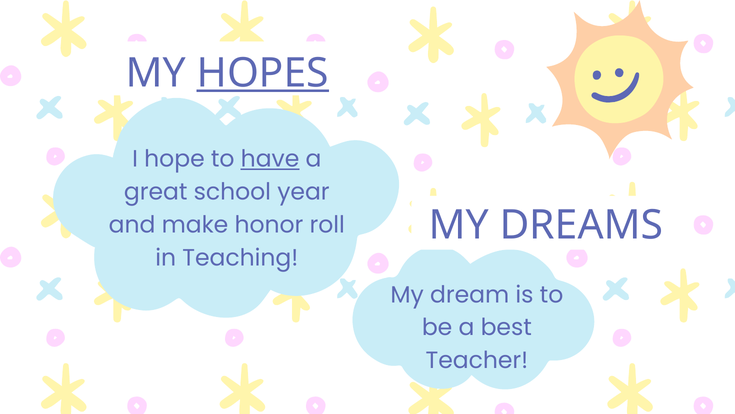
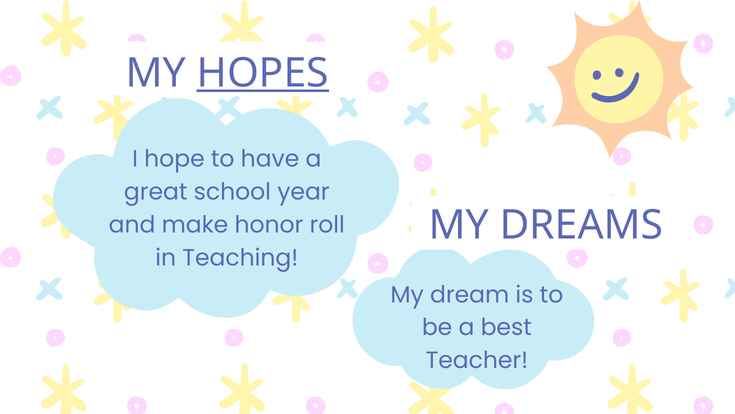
have underline: present -> none
